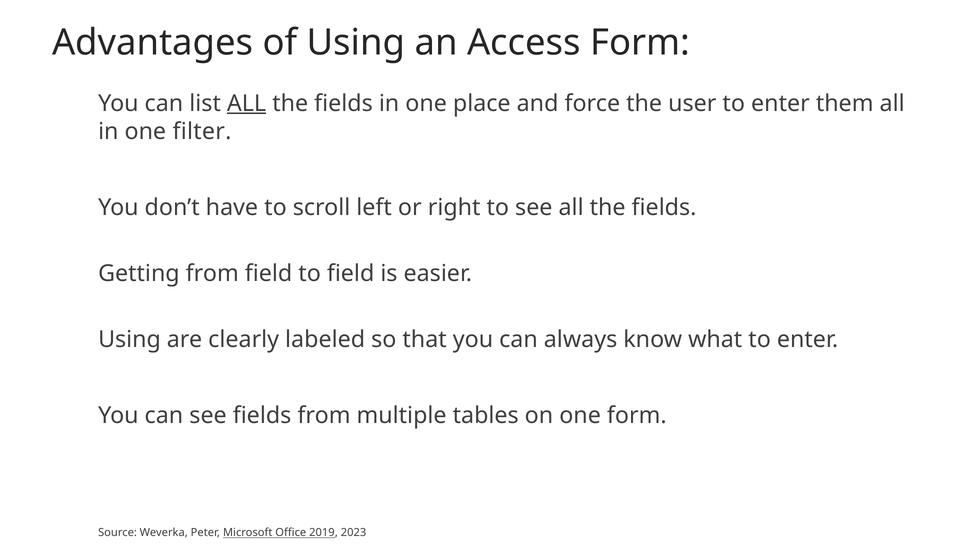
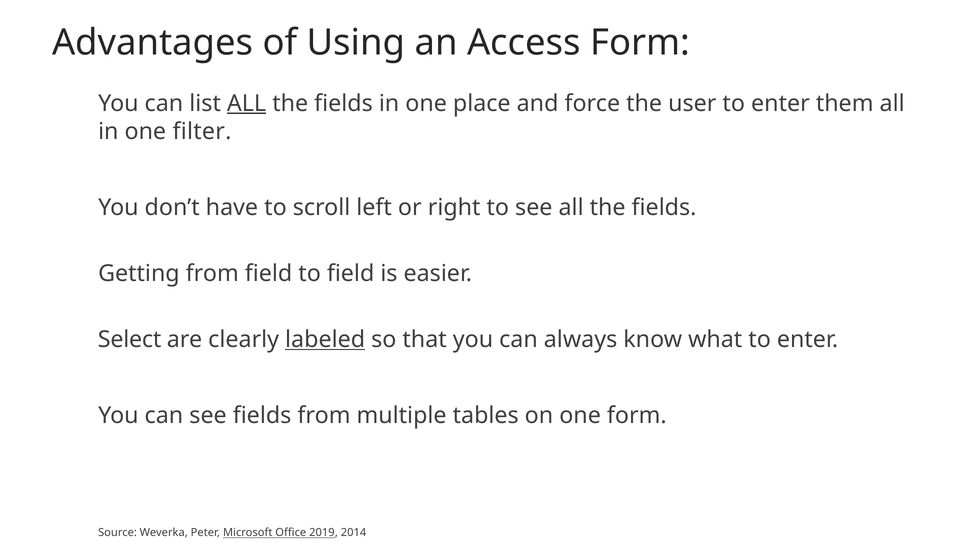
Using at (129, 339): Using -> Select
labeled underline: none -> present
2023: 2023 -> 2014
